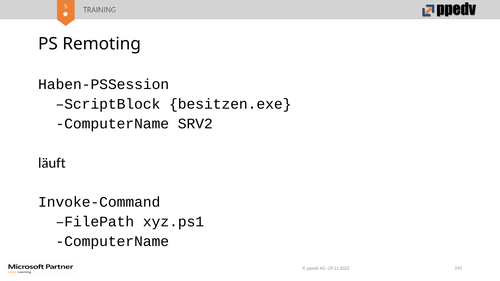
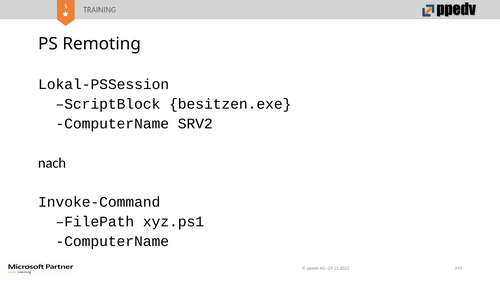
Haben-PSSession: Haben-PSSession -> Lokal-PSSession
läuft: läuft -> nach
